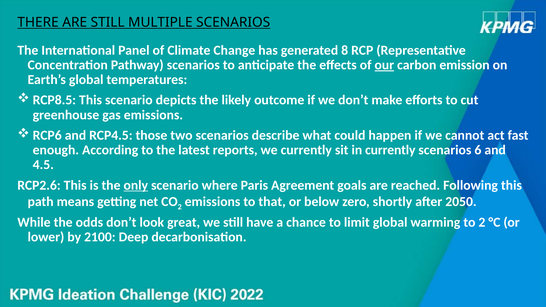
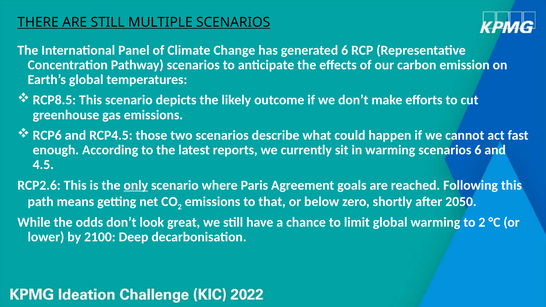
generated 8: 8 -> 6
our underline: present -> none
in currently: currently -> warming
